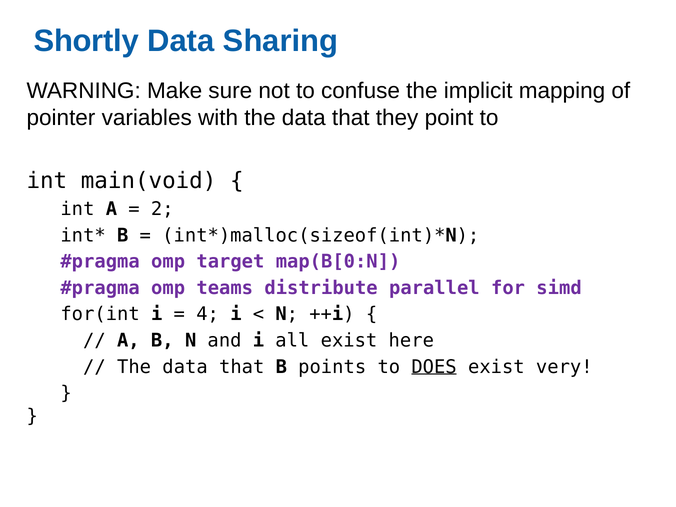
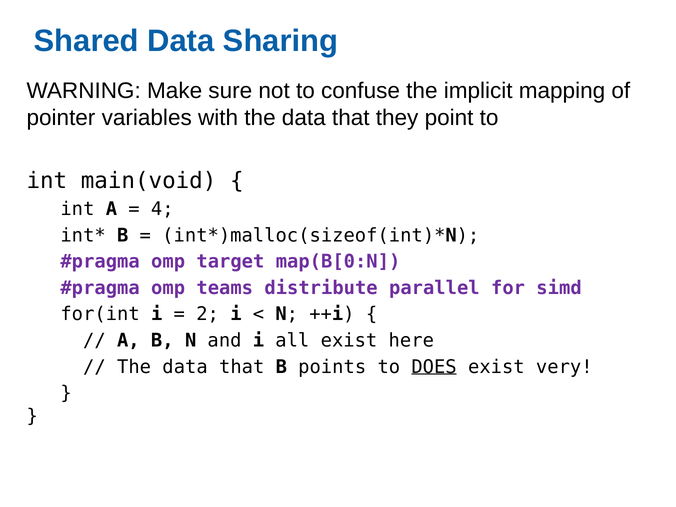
Shortly: Shortly -> Shared
2: 2 -> 4
4: 4 -> 2
